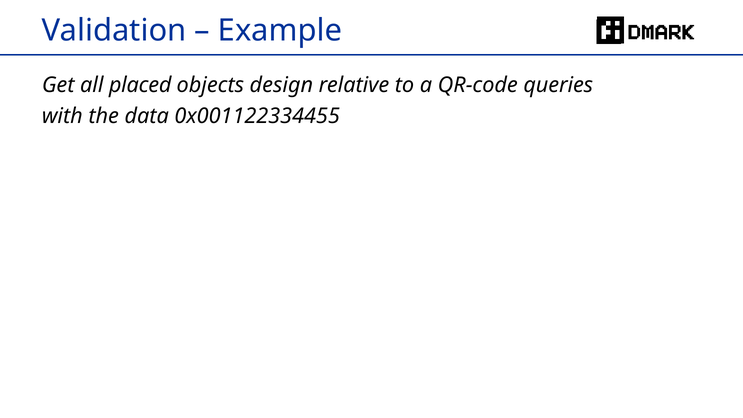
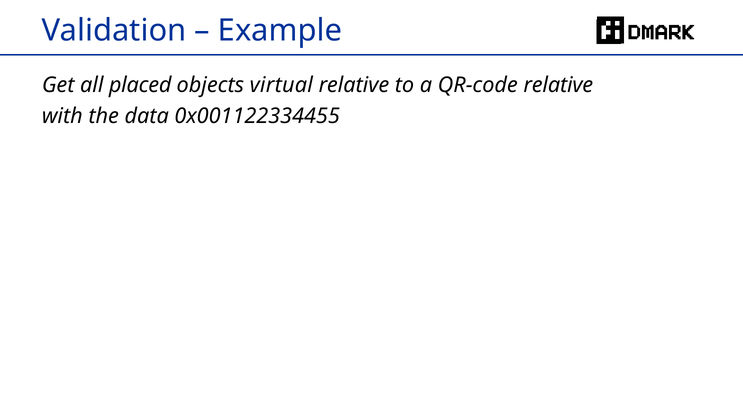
design: design -> virtual
QR-code queries: queries -> relative
